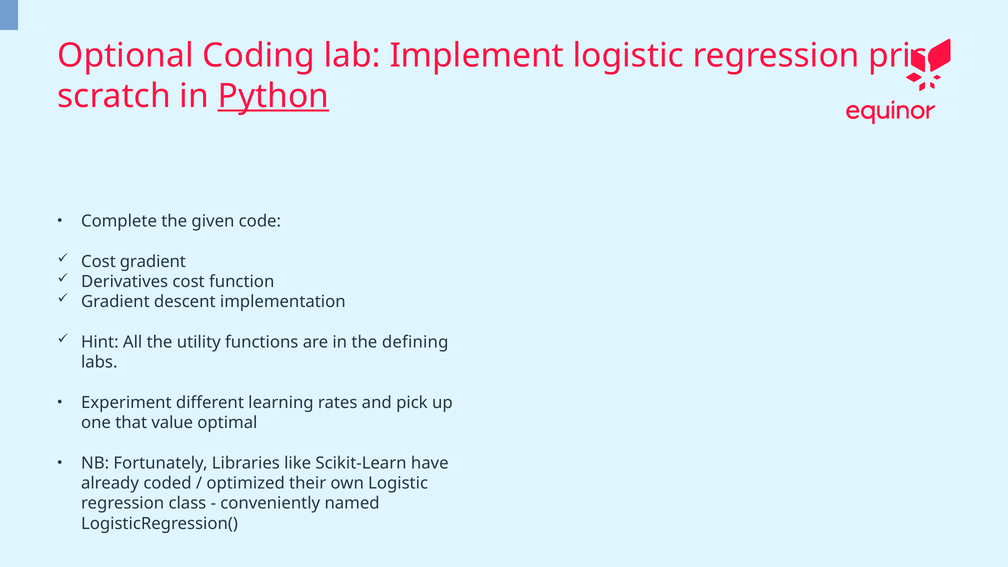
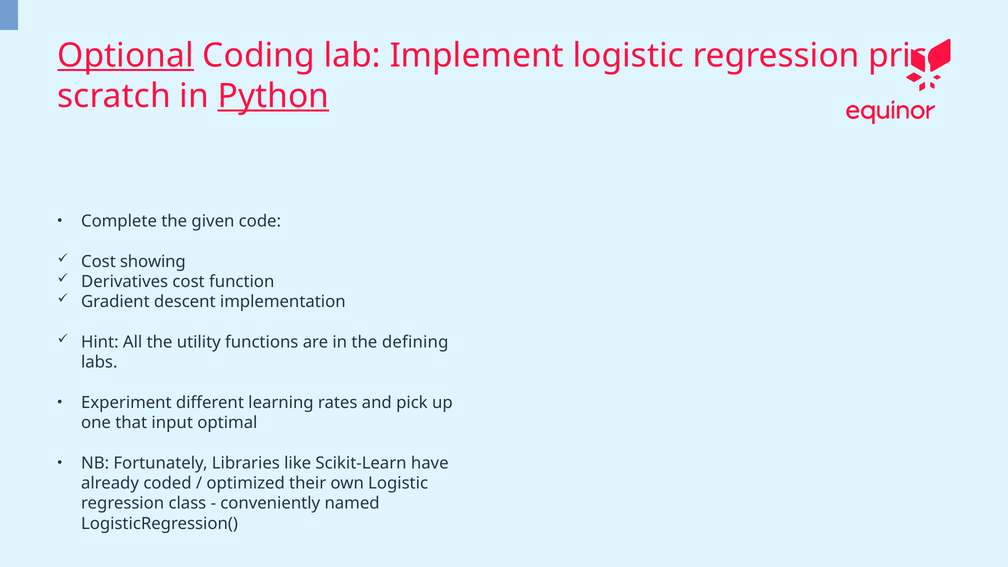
Optional underline: none -> present
Cost gradient: gradient -> showing
value: value -> input
